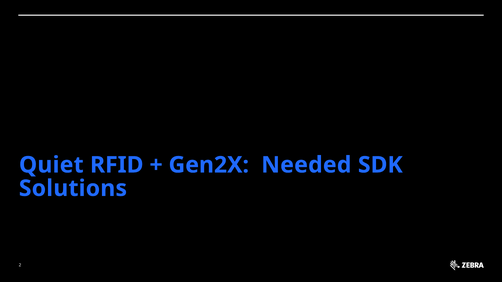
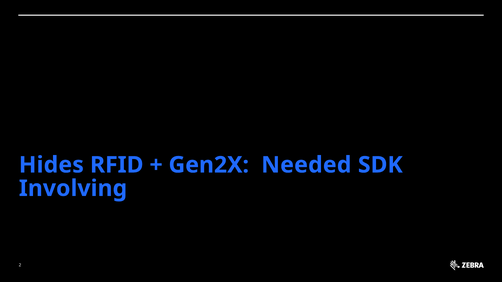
Quiet: Quiet -> Hides
Solutions: Solutions -> Involving
